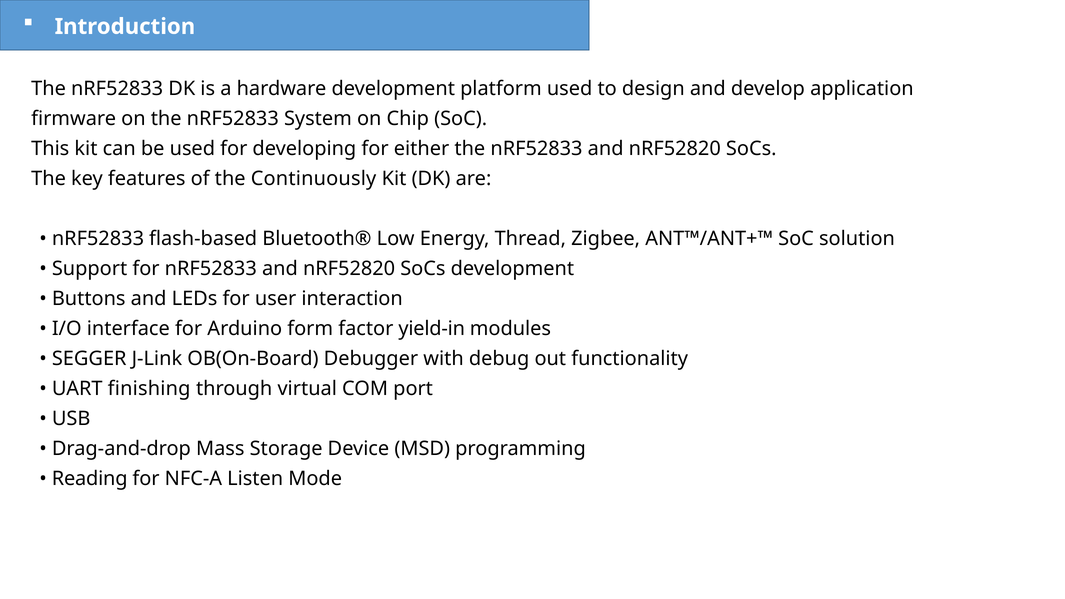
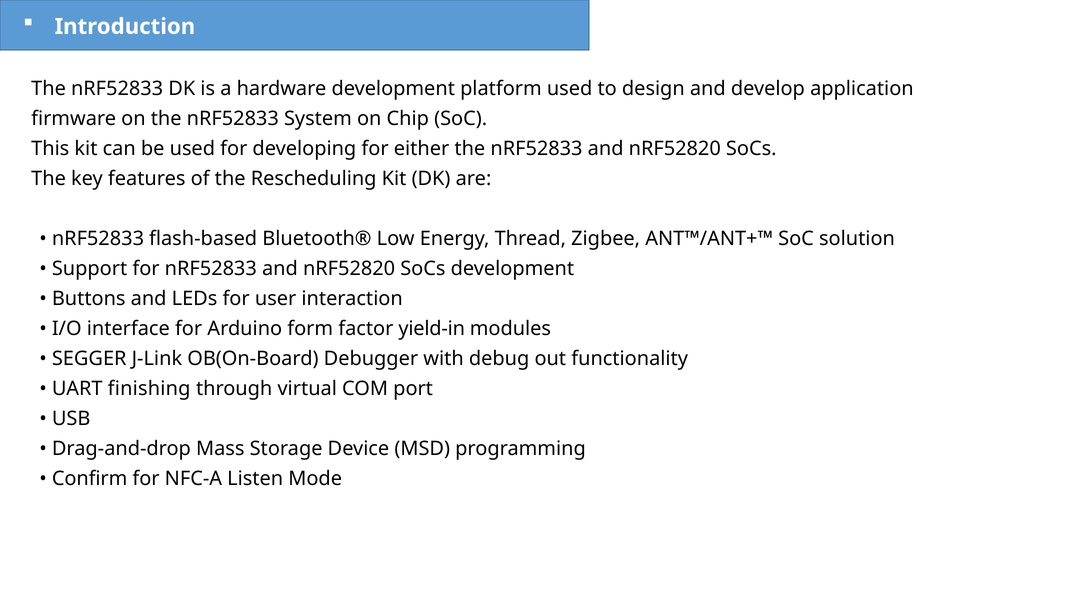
Continuously: Continuously -> Rescheduling
Reading: Reading -> Confirm
